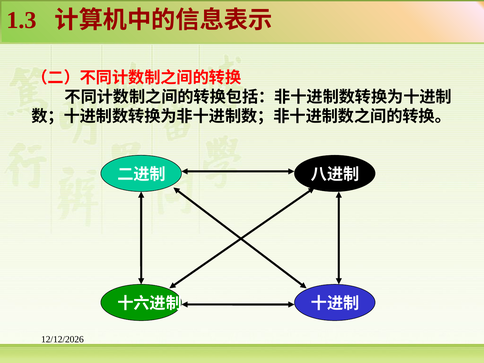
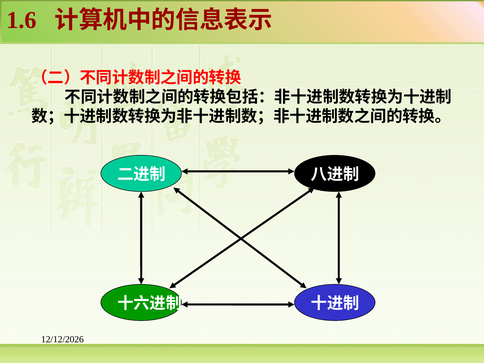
1.3: 1.3 -> 1.6
